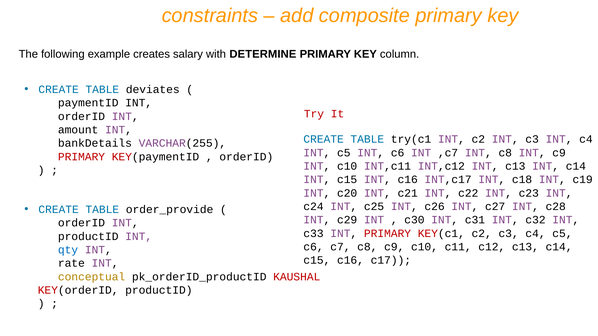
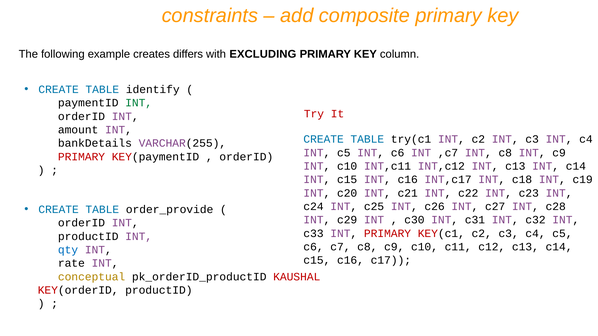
salary: salary -> differs
DETERMINE: DETERMINE -> EXCLUDING
deviates: deviates -> identify
INT at (139, 103) colour: black -> green
